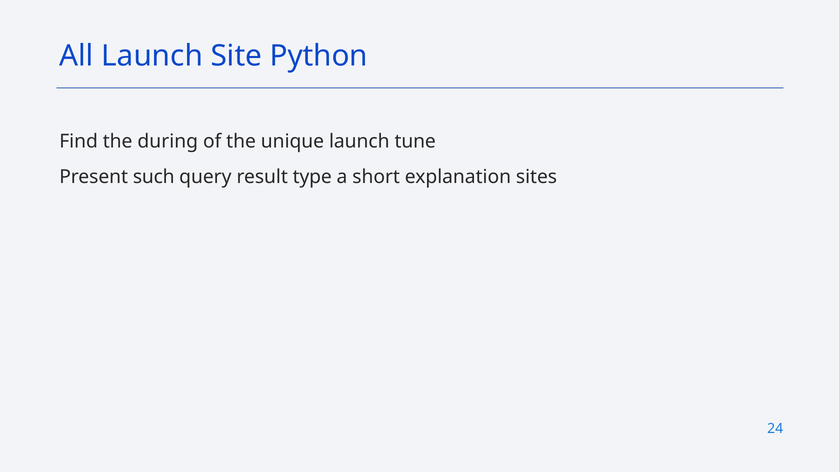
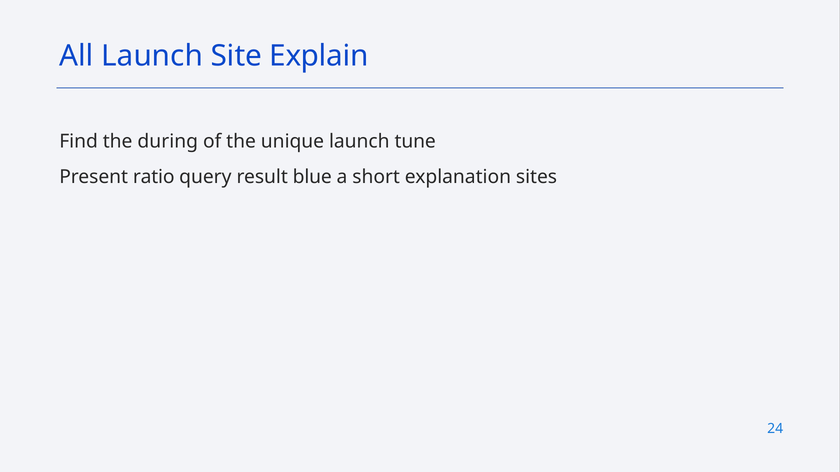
Python: Python -> Explain
such: such -> ratio
type: type -> blue
